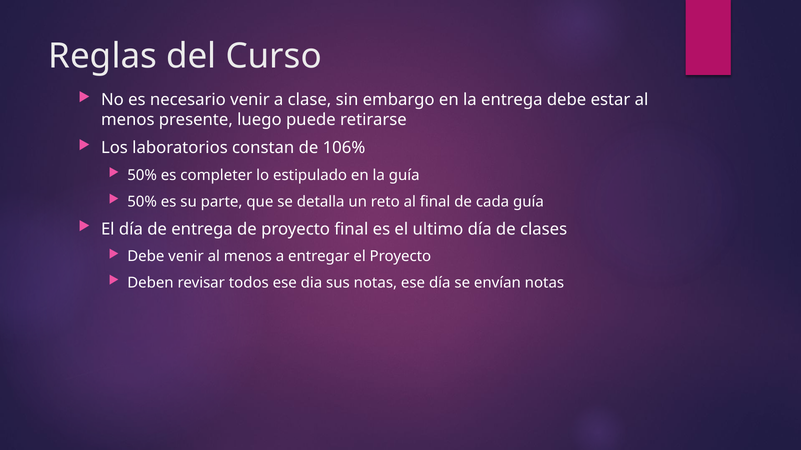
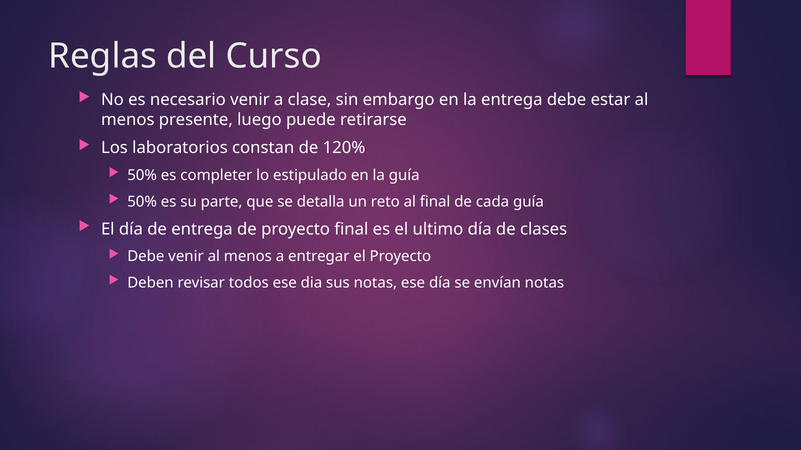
106%: 106% -> 120%
